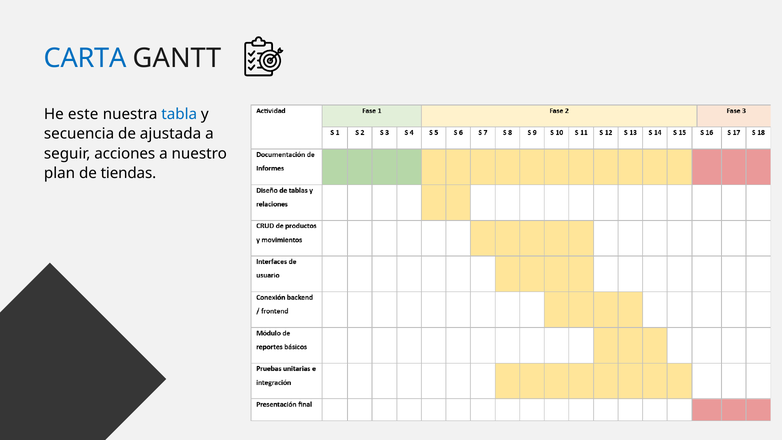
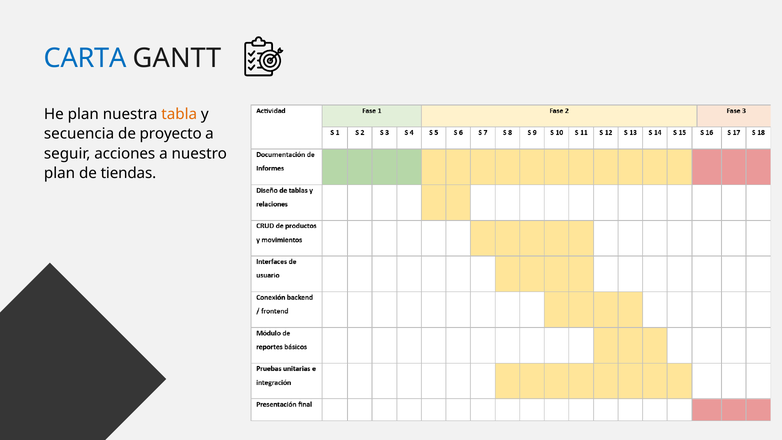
He este: este -> plan
tabla colour: blue -> orange
ajustada: ajustada -> proyecto
